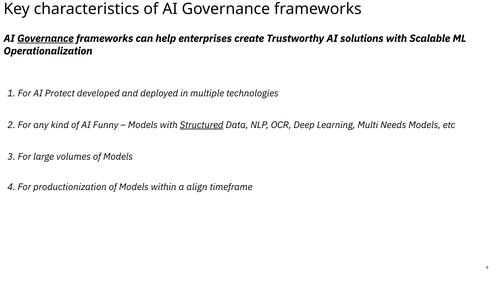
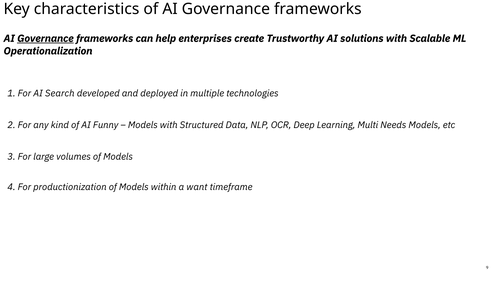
Protect: Protect -> Search
Structured underline: present -> none
align: align -> want
